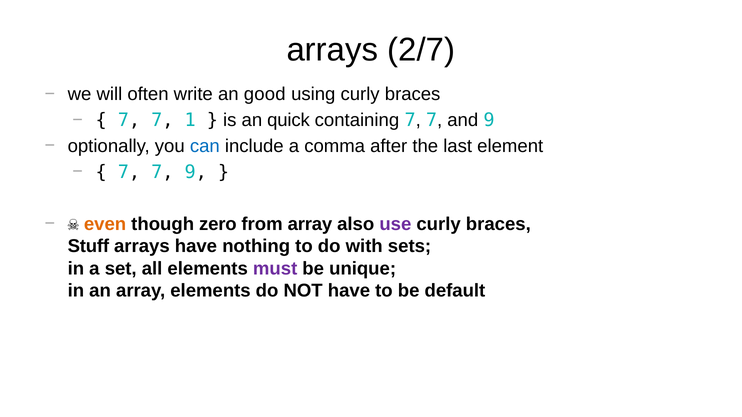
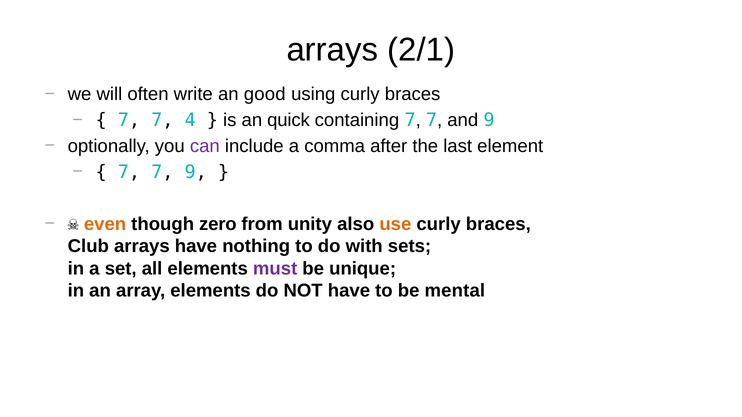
2/7: 2/7 -> 2/1
1: 1 -> 4
can colour: blue -> purple
from array: array -> unity
use colour: purple -> orange
Stuff: Stuff -> Club
default: default -> mental
